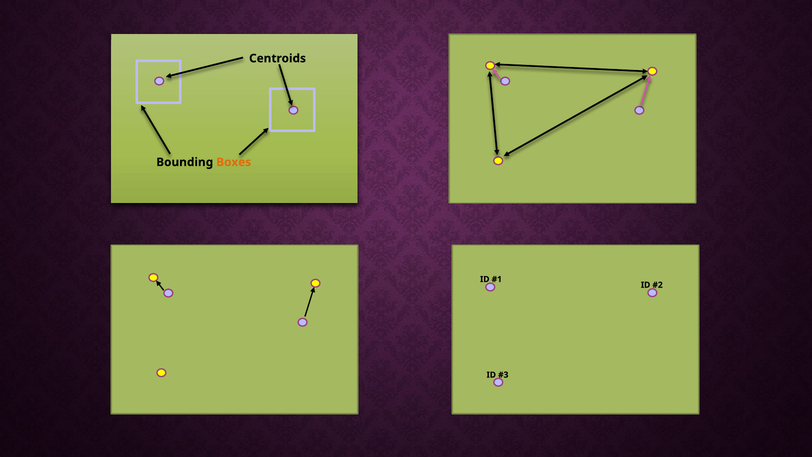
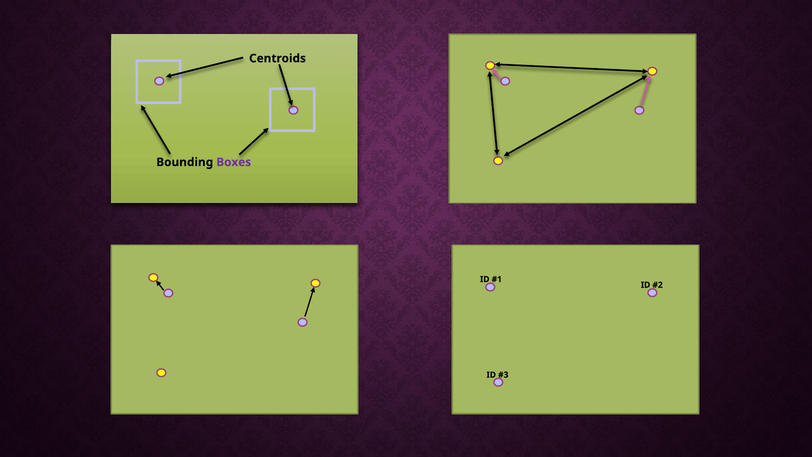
Boxes colour: orange -> purple
